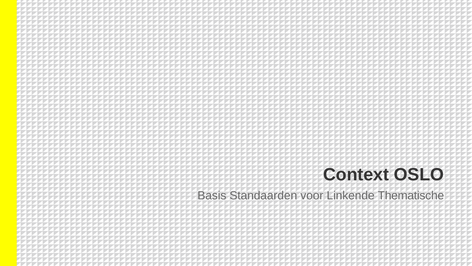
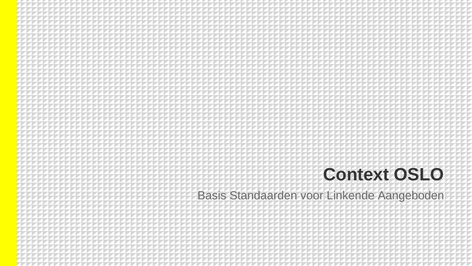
Thematische: Thematische -> Aangeboden
